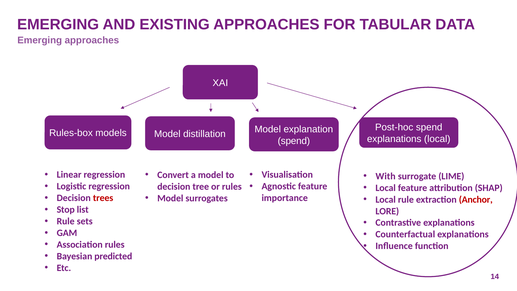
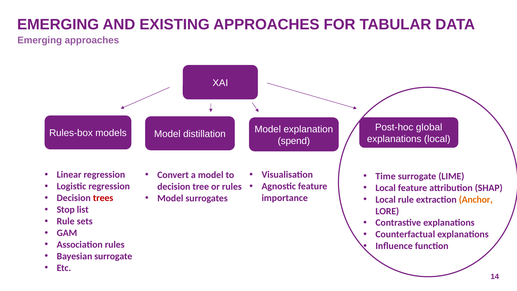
Post-hoc spend: spend -> global
With: With -> Time
Anchor colour: red -> orange
Bayesian predicted: predicted -> surrogate
